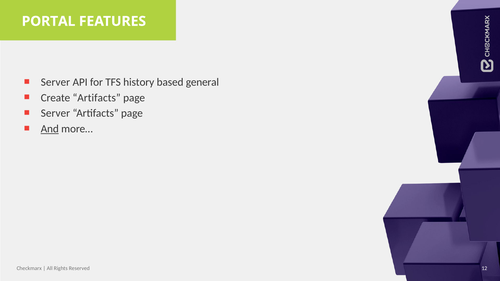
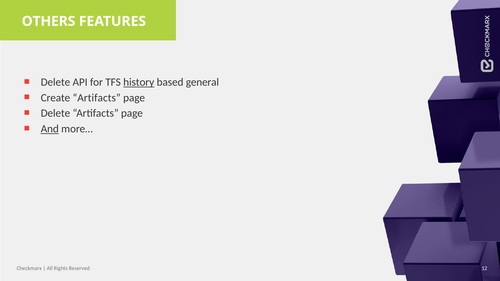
PORTAL: PORTAL -> OTHERS
Server at (55, 82): Server -> Delete
history underline: none -> present
Server at (55, 113): Server -> Delete
